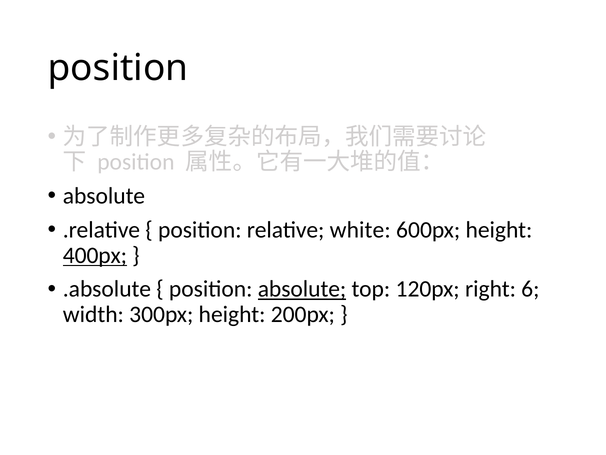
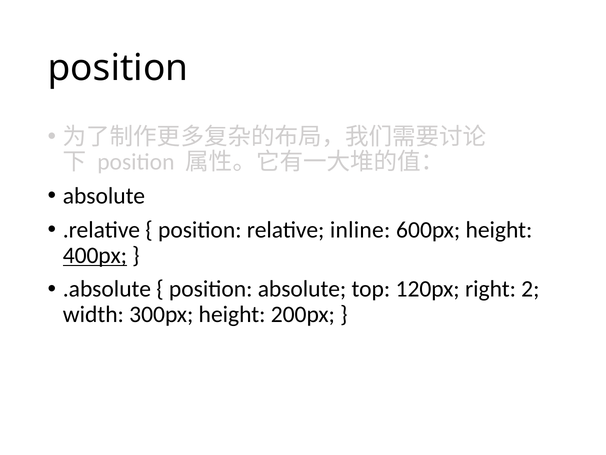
white: white -> inline
absolute at (302, 289) underline: present -> none
6: 6 -> 2
